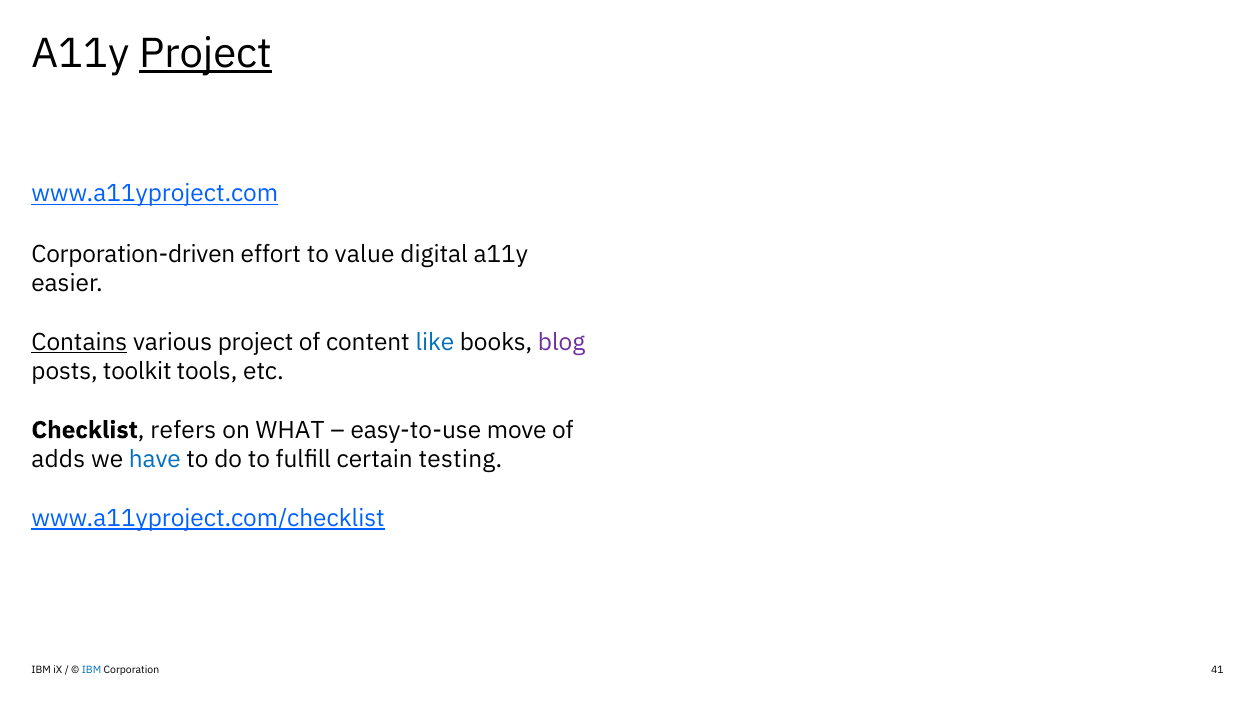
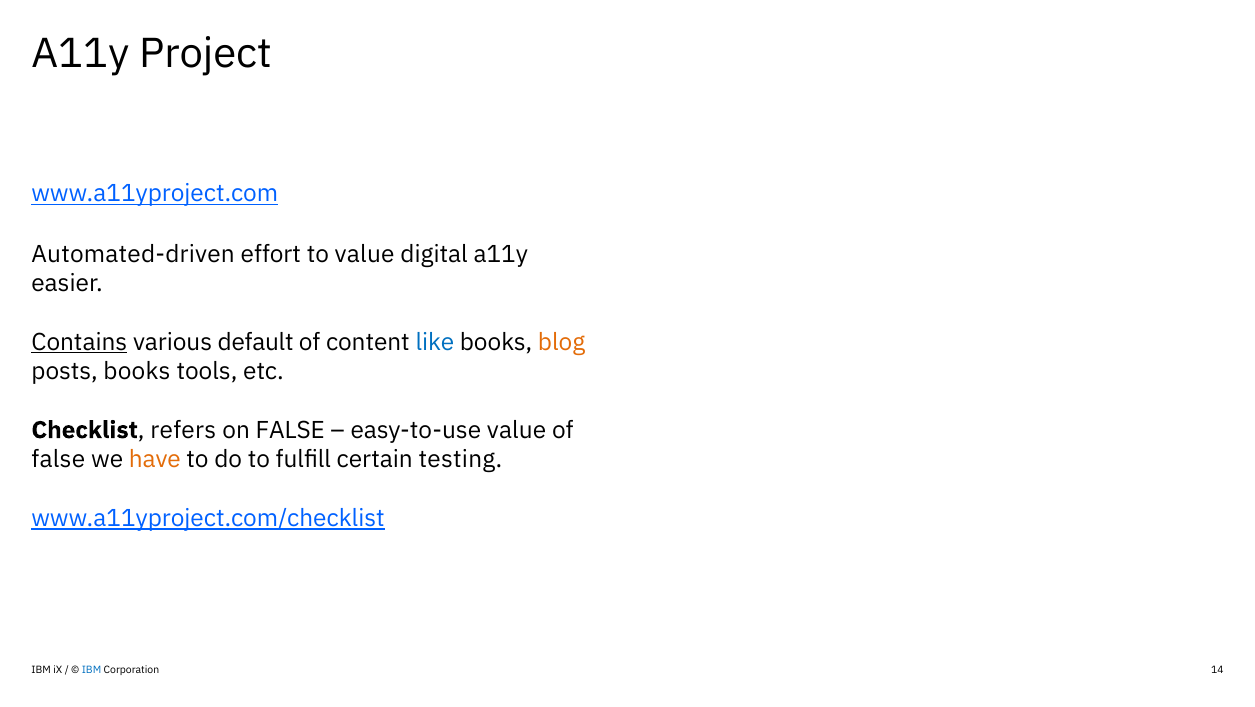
Project at (205, 54) underline: present -> none
Corporation-driven: Corporation-driven -> Automated-driven
various project: project -> default
blog colour: purple -> orange
posts toolkit: toolkit -> books
on WHAT: WHAT -> FALSE
easy-to-use move: move -> value
adds at (58, 459): adds -> false
have colour: blue -> orange
41: 41 -> 14
